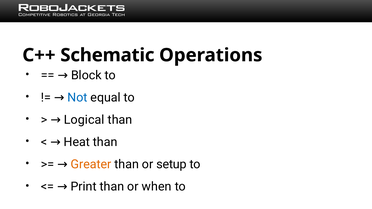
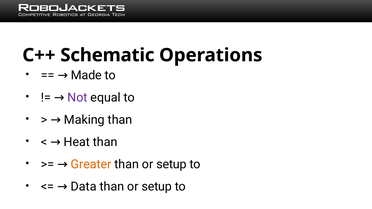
Block: Block -> Made
Not colour: blue -> purple
Logical: Logical -> Making
Print: Print -> Data
when at (157, 187): when -> setup
